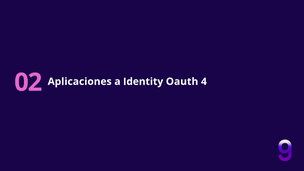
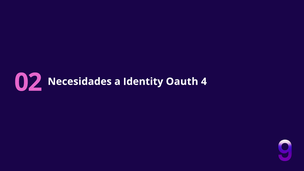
Aplicaciones: Aplicaciones -> Necesidades
